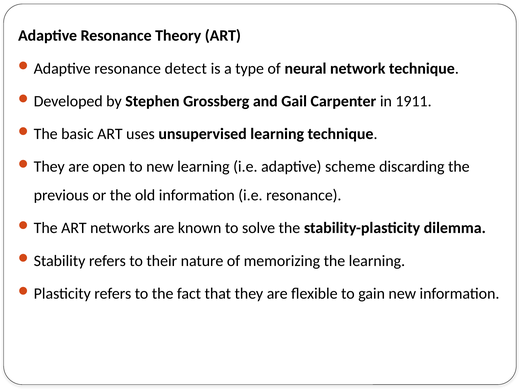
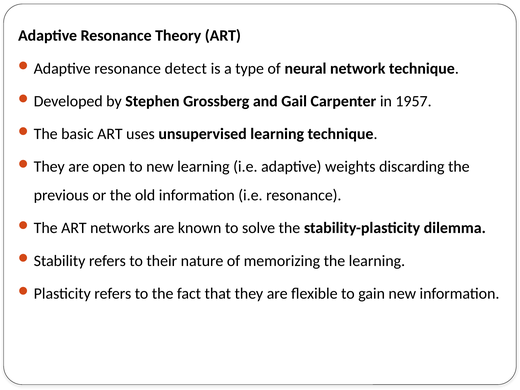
1911: 1911 -> 1957
scheme: scheme -> weights
